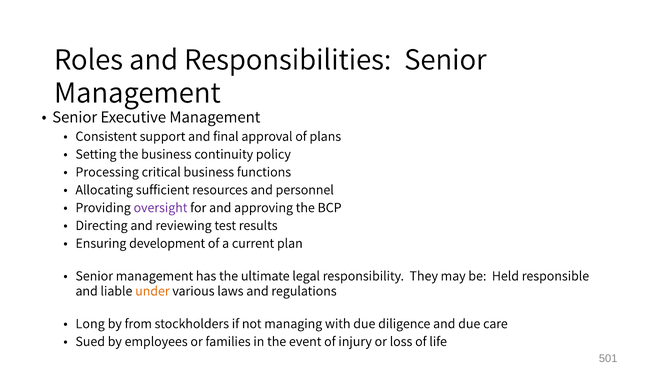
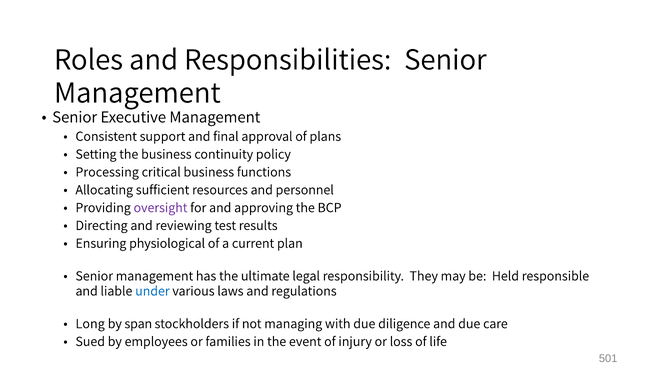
development: development -> physiological
under colour: orange -> blue
from: from -> span
